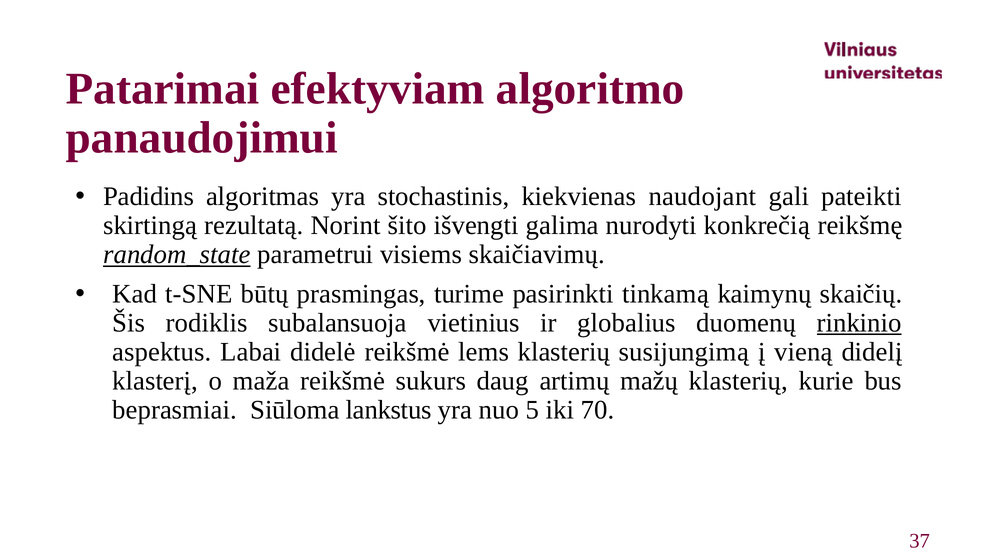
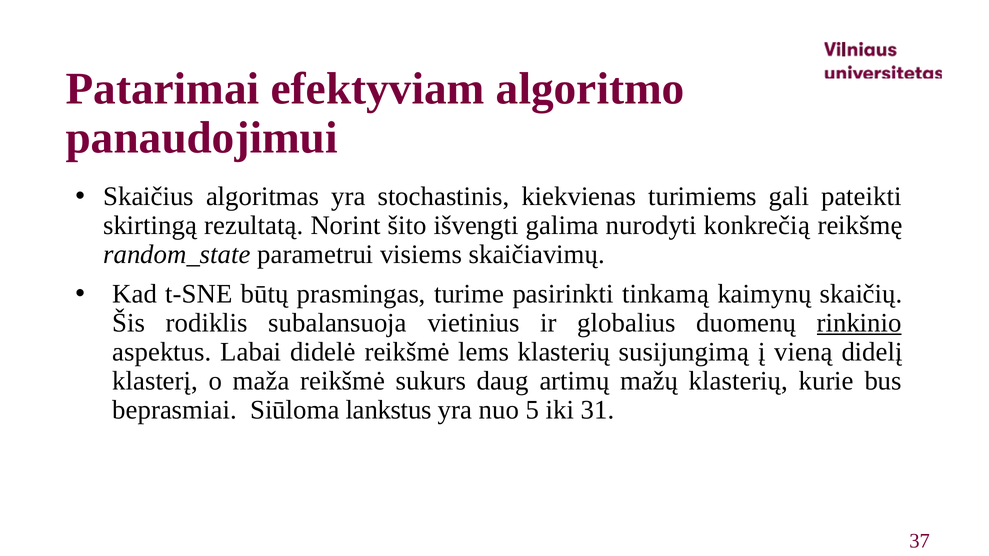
Padidins: Padidins -> Skaičius
naudojant: naudojant -> turimiems
random_state underline: present -> none
70: 70 -> 31
